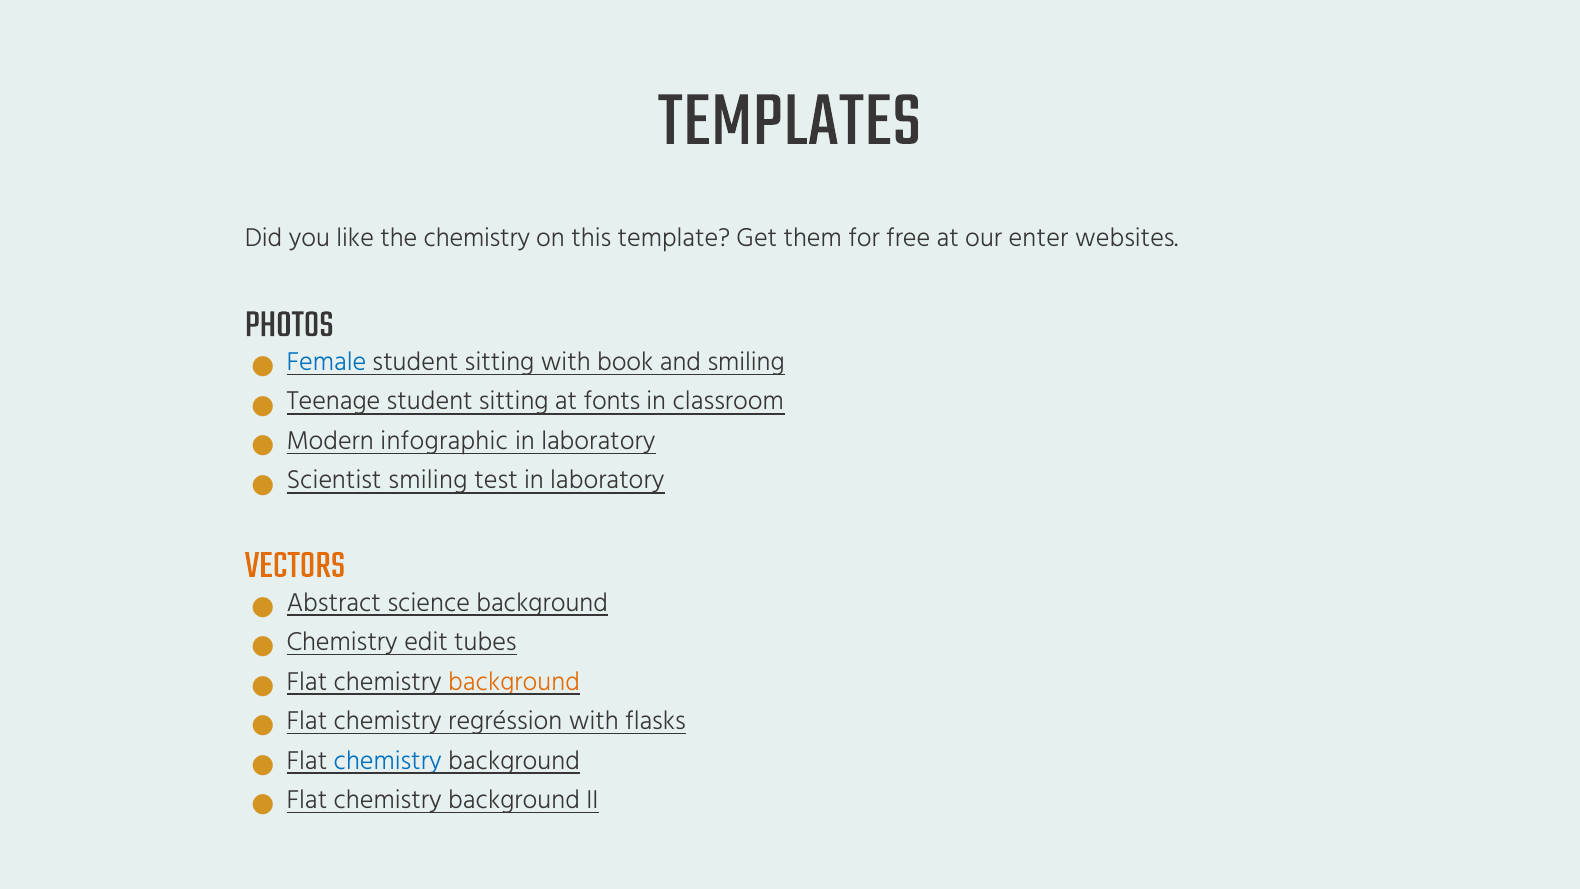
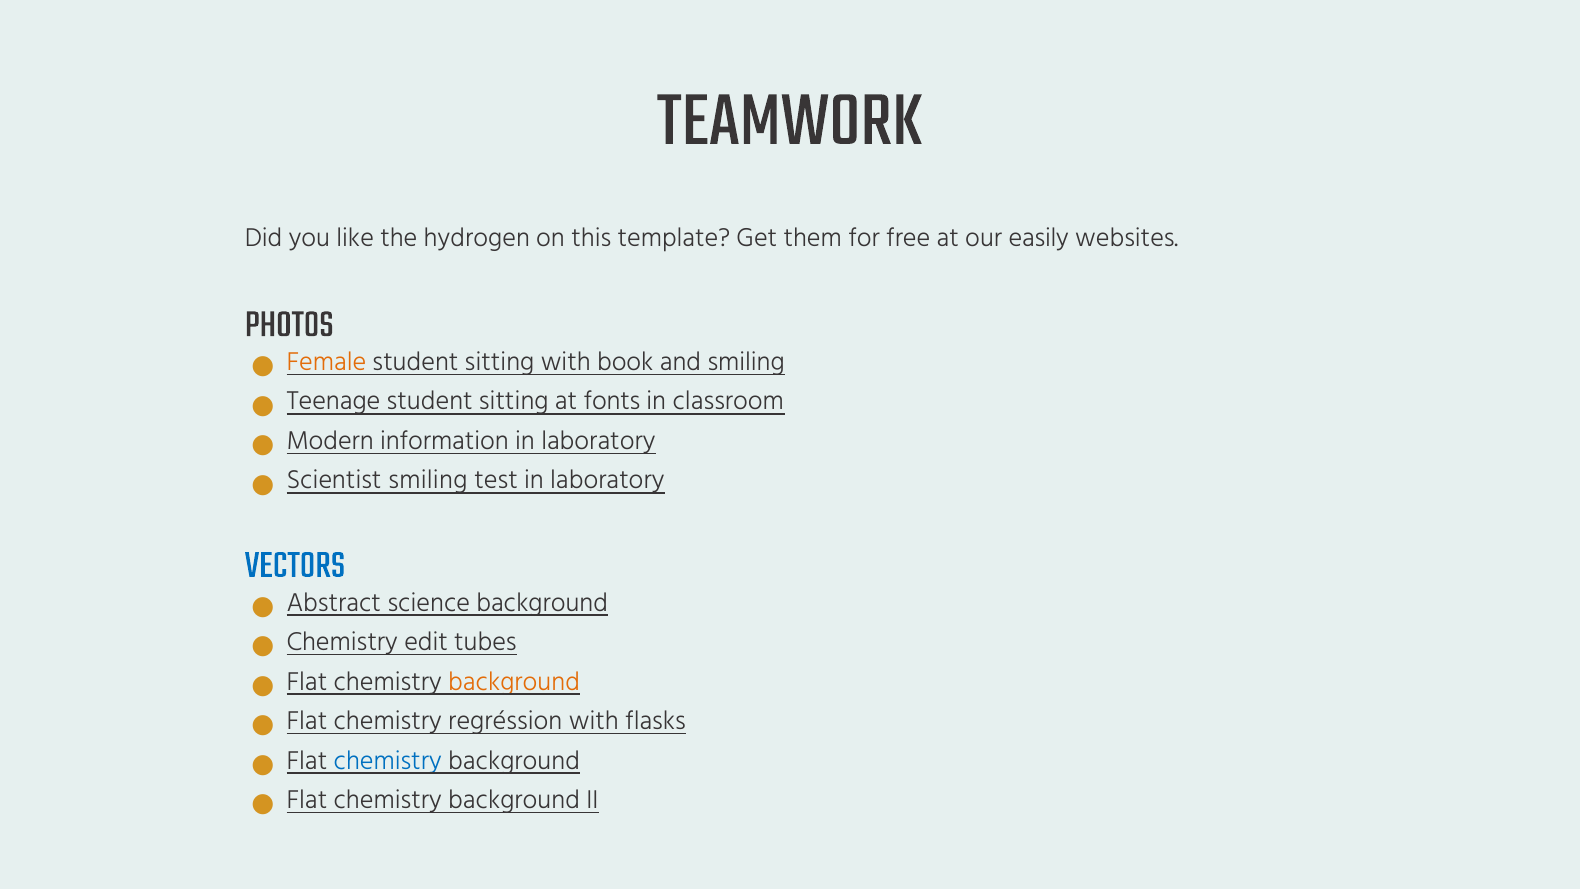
TEMPLATES: TEMPLATES -> TEAMWORK
the chemistry: chemistry -> hydrogen
enter: enter -> easily
Female colour: blue -> orange
infographic: infographic -> information
VECTORS colour: orange -> blue
